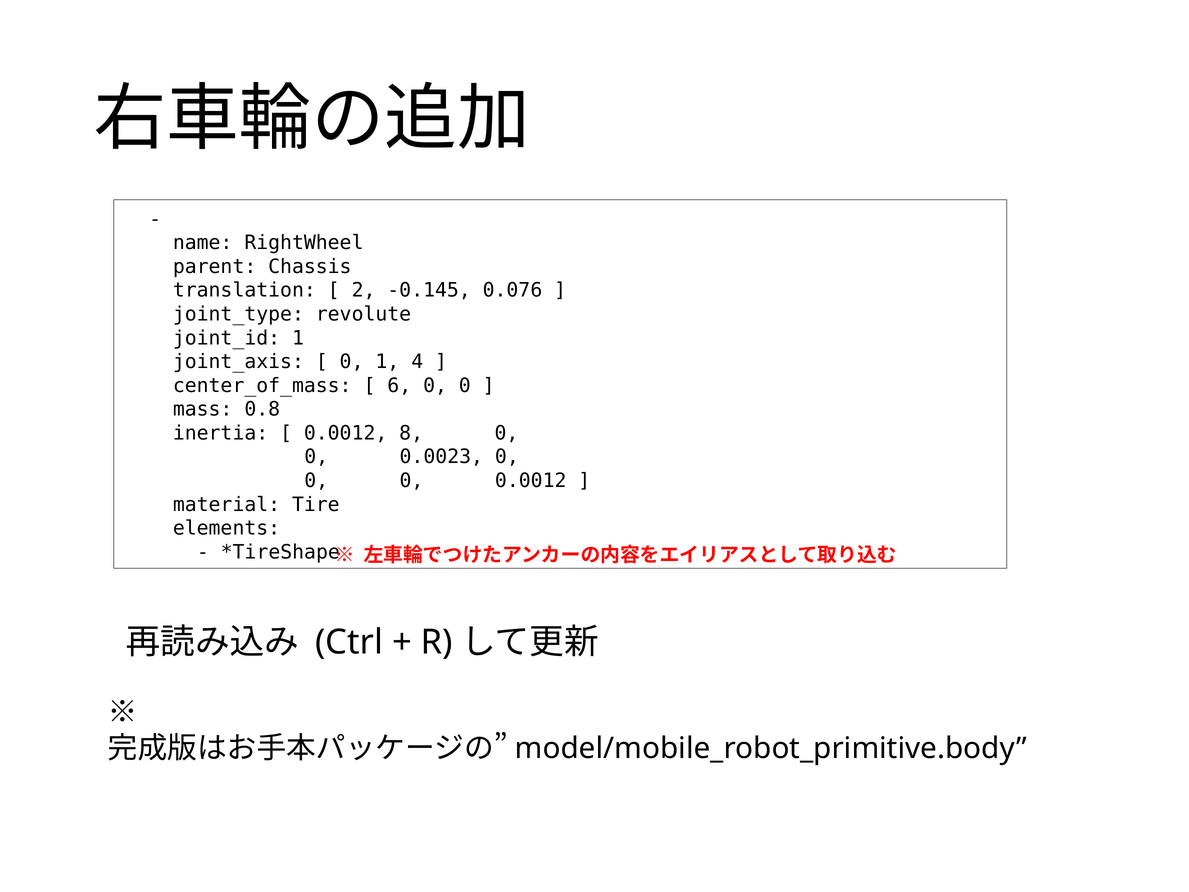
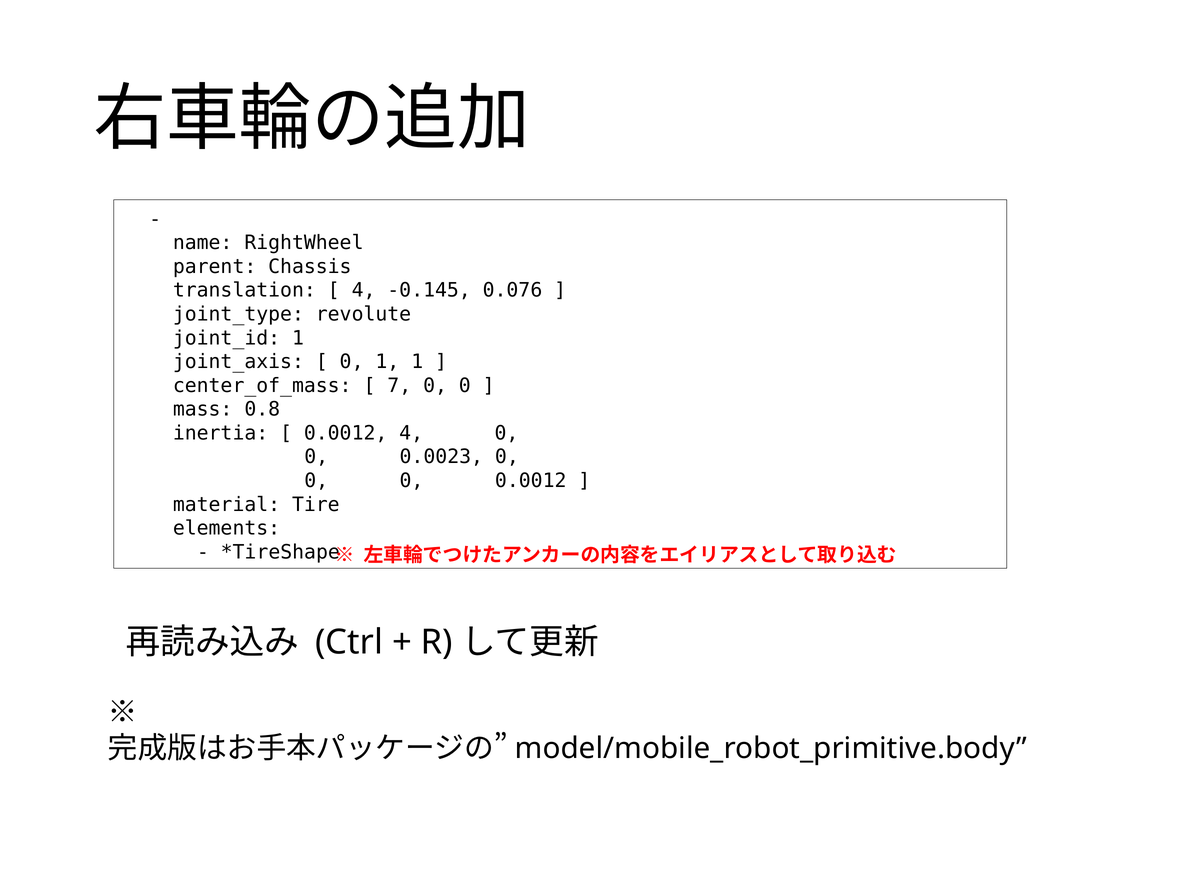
2 at (364, 290): 2 -> 4
1 4: 4 -> 1
6: 6 -> 7
0.0012 8: 8 -> 4
